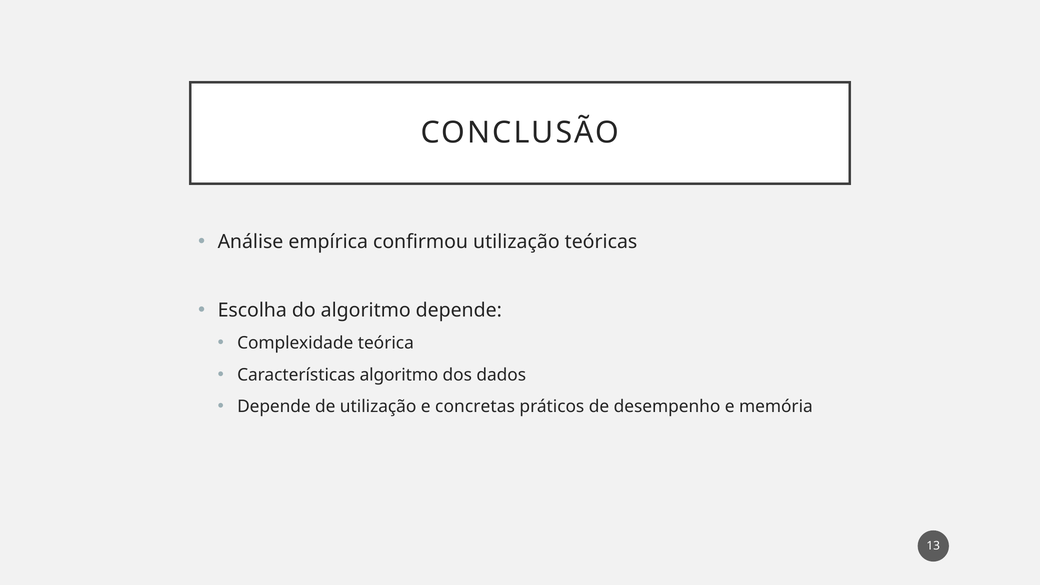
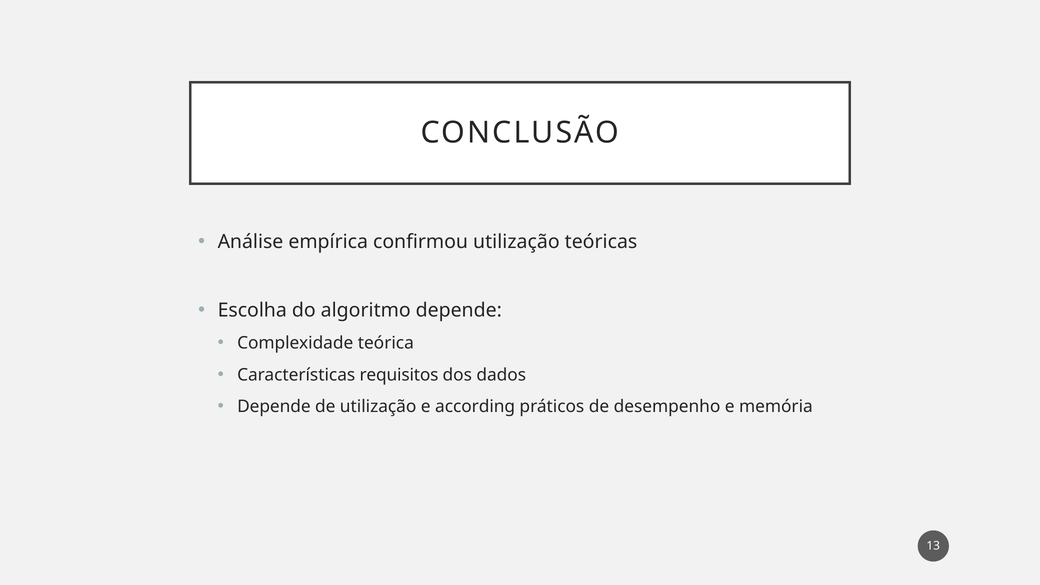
Características algoritmo: algoritmo -> requisitos
concretas: concretas -> according
